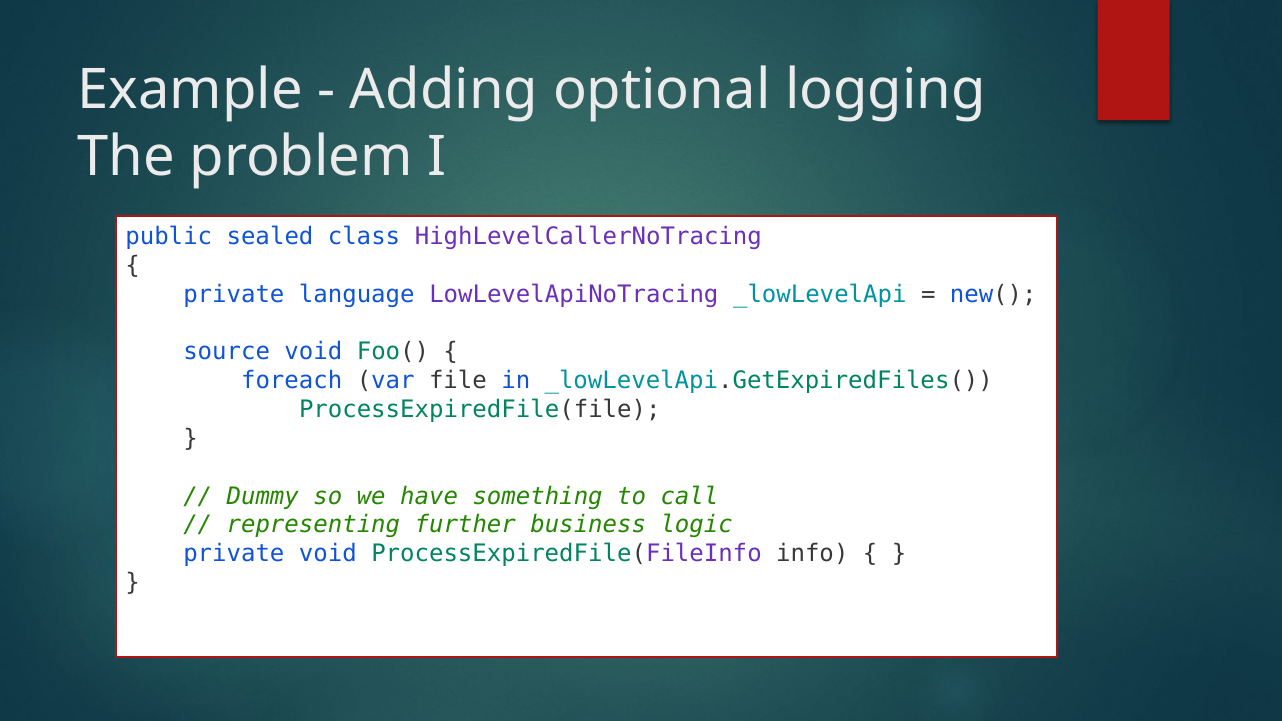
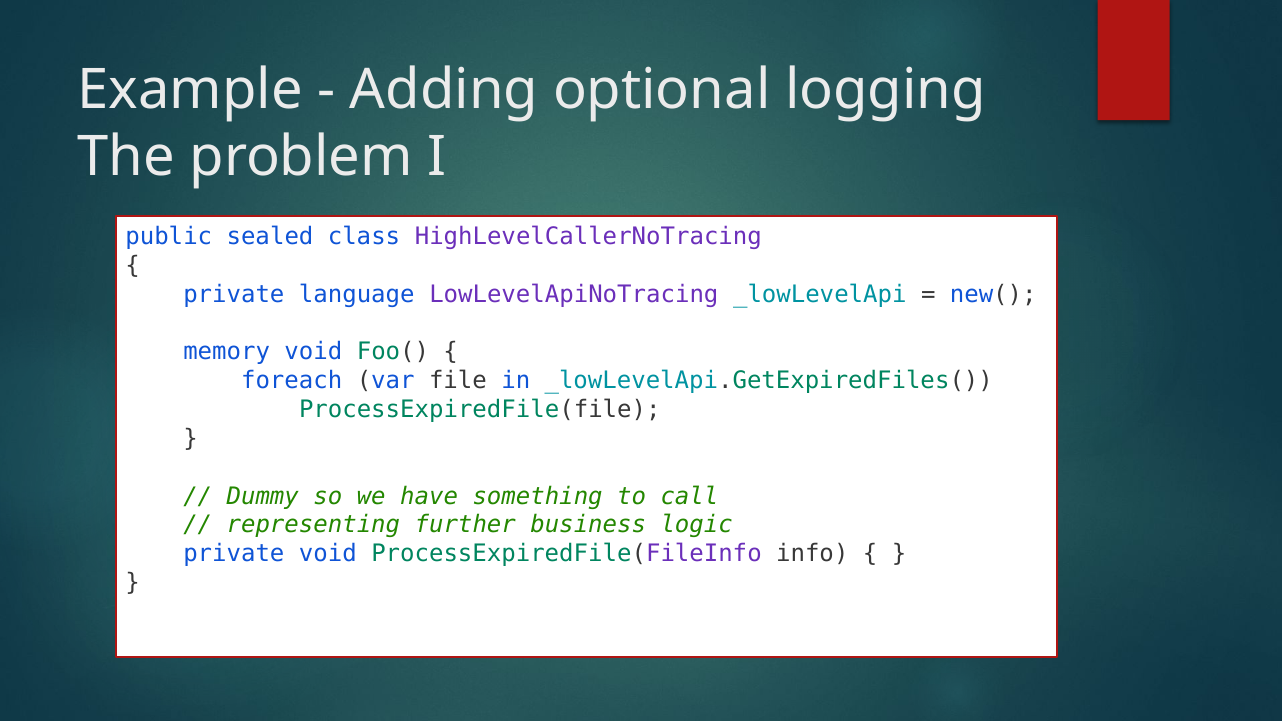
source: source -> memory
